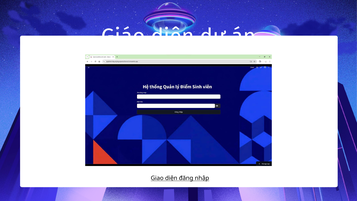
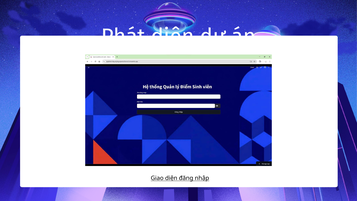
Giáo: Giáo -> Phát
